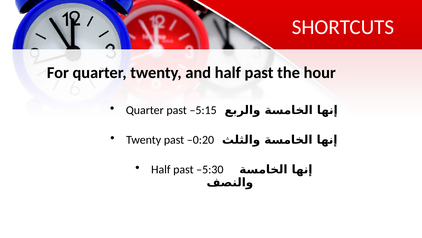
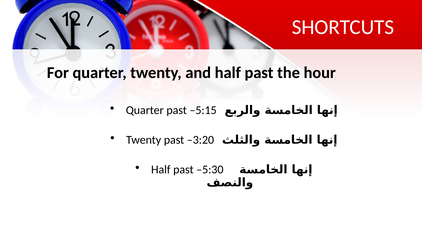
–0:20: –0:20 -> –3:20
